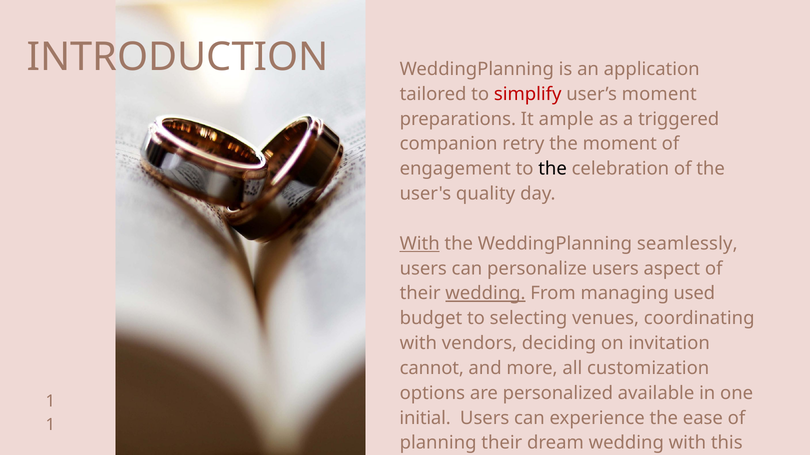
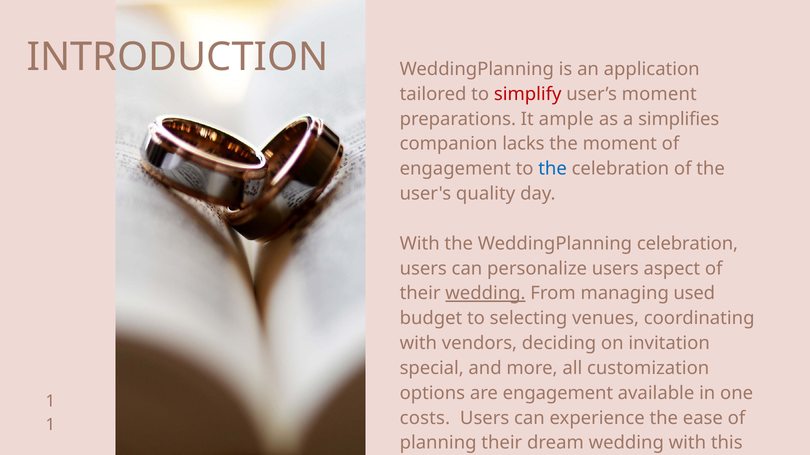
triggered: triggered -> simplifies
retry: retry -> lacks
the at (553, 169) colour: black -> blue
With at (420, 244) underline: present -> none
WeddingPlanning seamlessly: seamlessly -> celebration
cannot: cannot -> special
are personalized: personalized -> engagement
initial: initial -> costs
